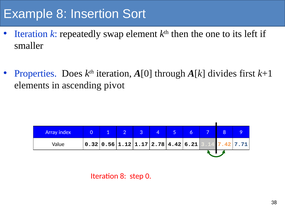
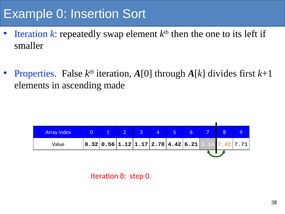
Example 8: 8 -> 0
Does: Does -> False
pivot: pivot -> made
